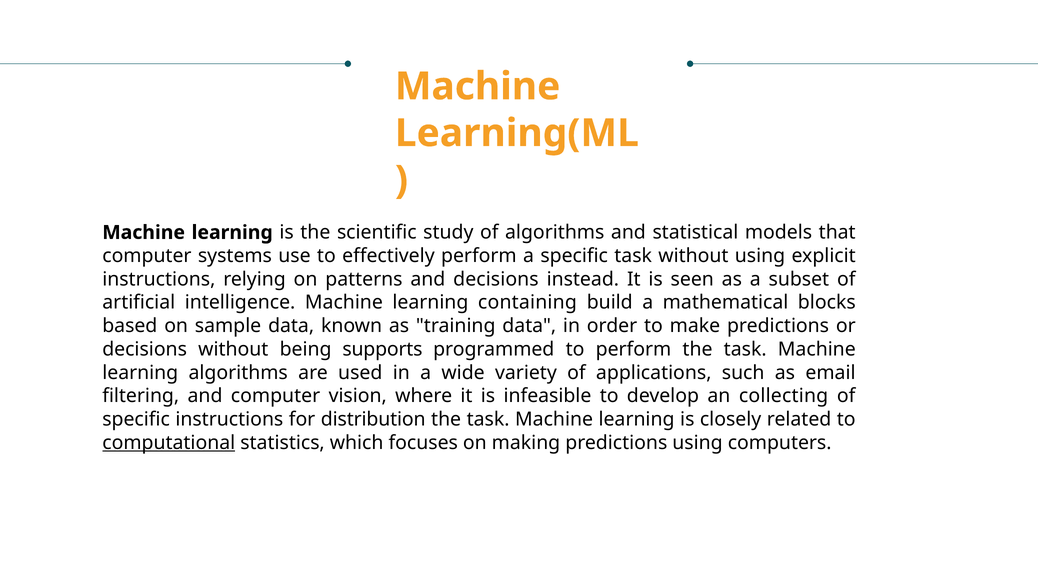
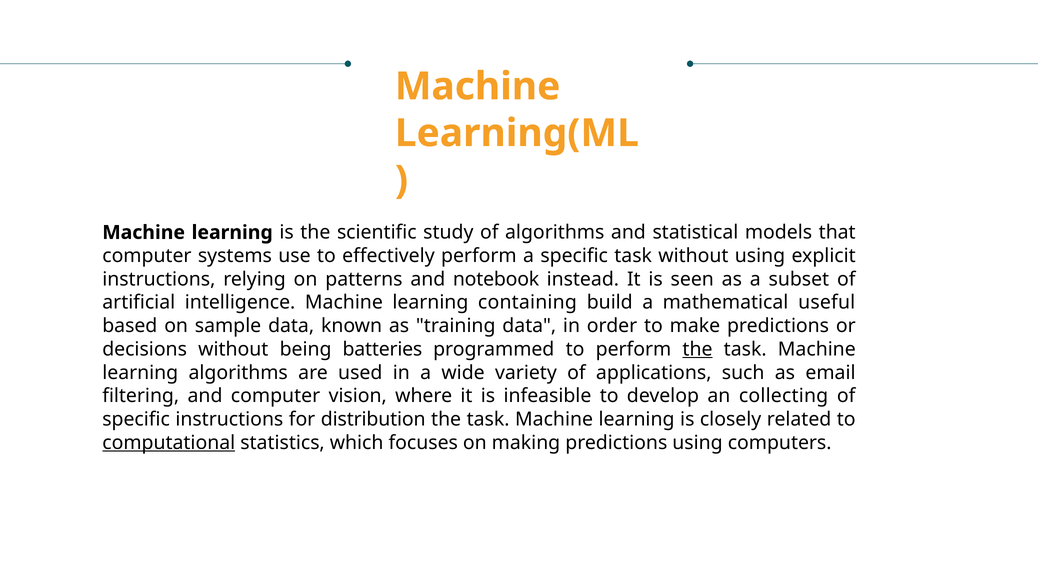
and decisions: decisions -> notebook
blocks: blocks -> useful
supports: supports -> batteries
the at (697, 349) underline: none -> present
